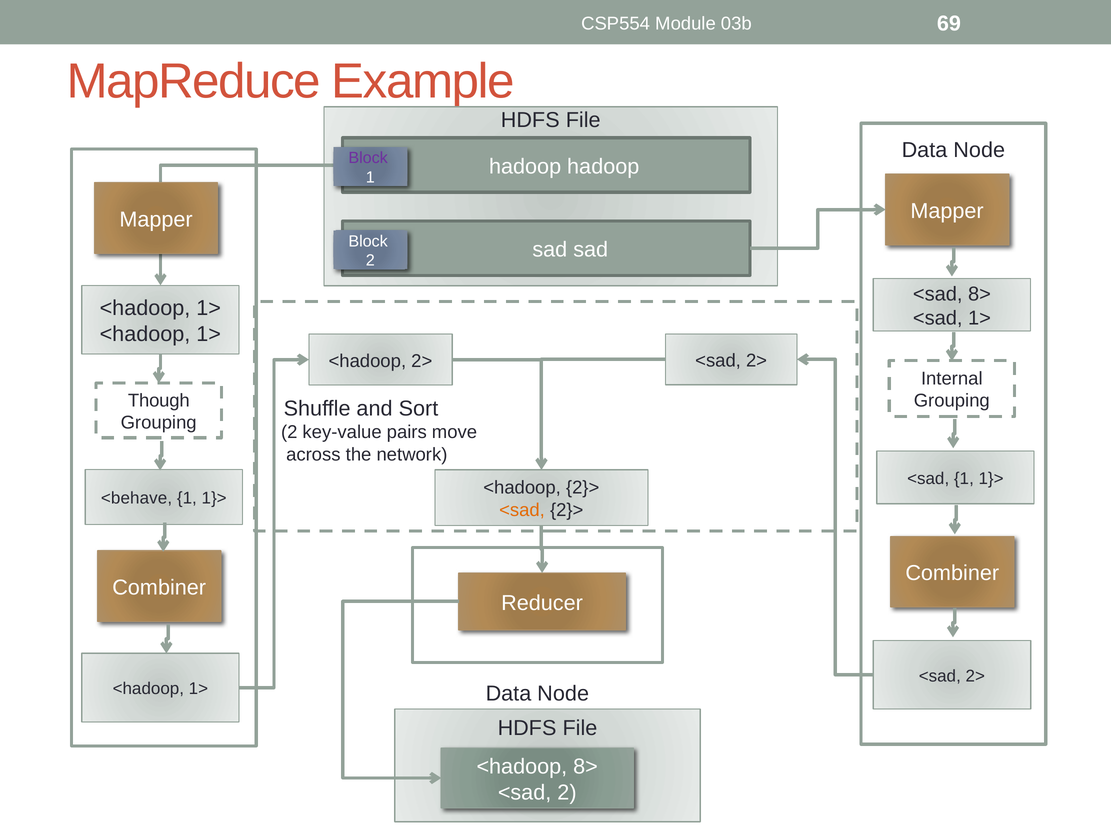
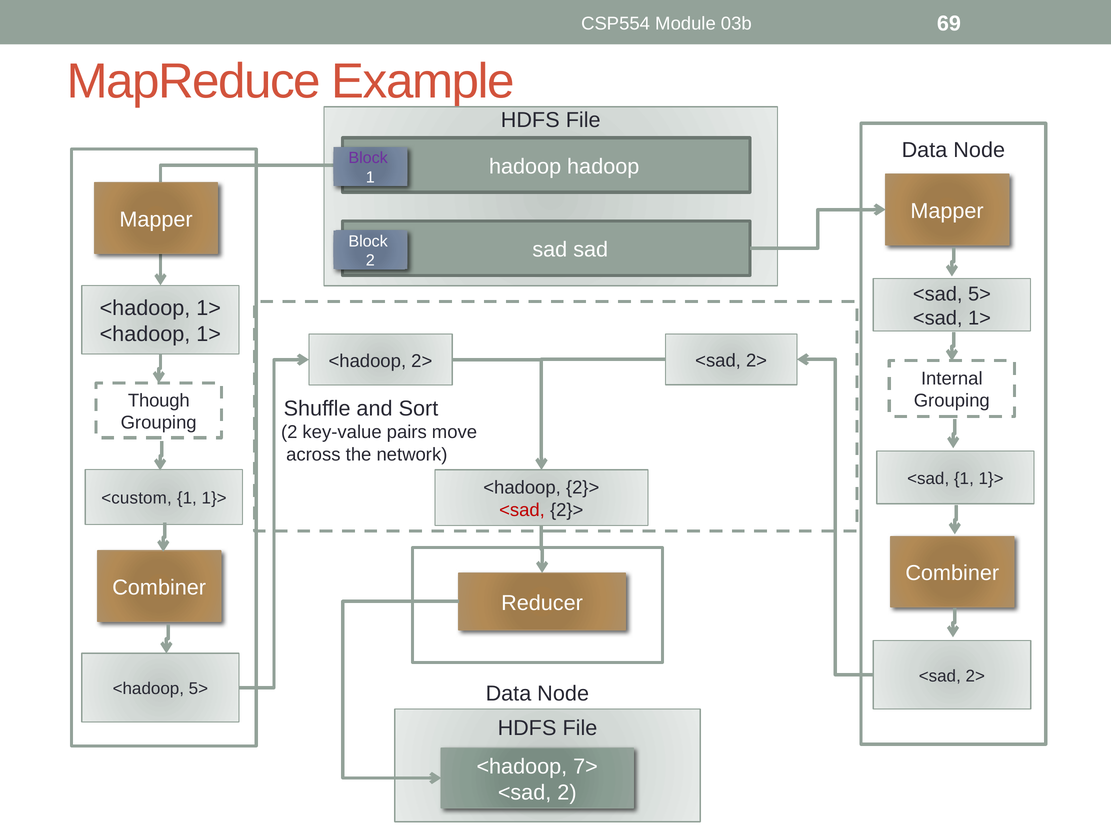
<sad 8>: 8> -> 5>
<behave: <behave -> <custom
<sad at (522, 510) colour: orange -> red
1> at (198, 689): 1> -> 5>
<hadoop 8>: 8> -> 7>
